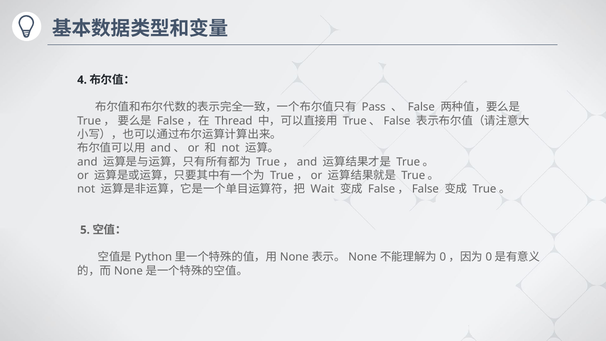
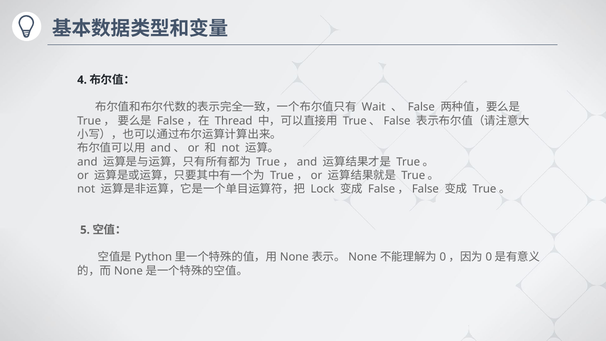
Pass: Pass -> Wait
Wait: Wait -> Lock
